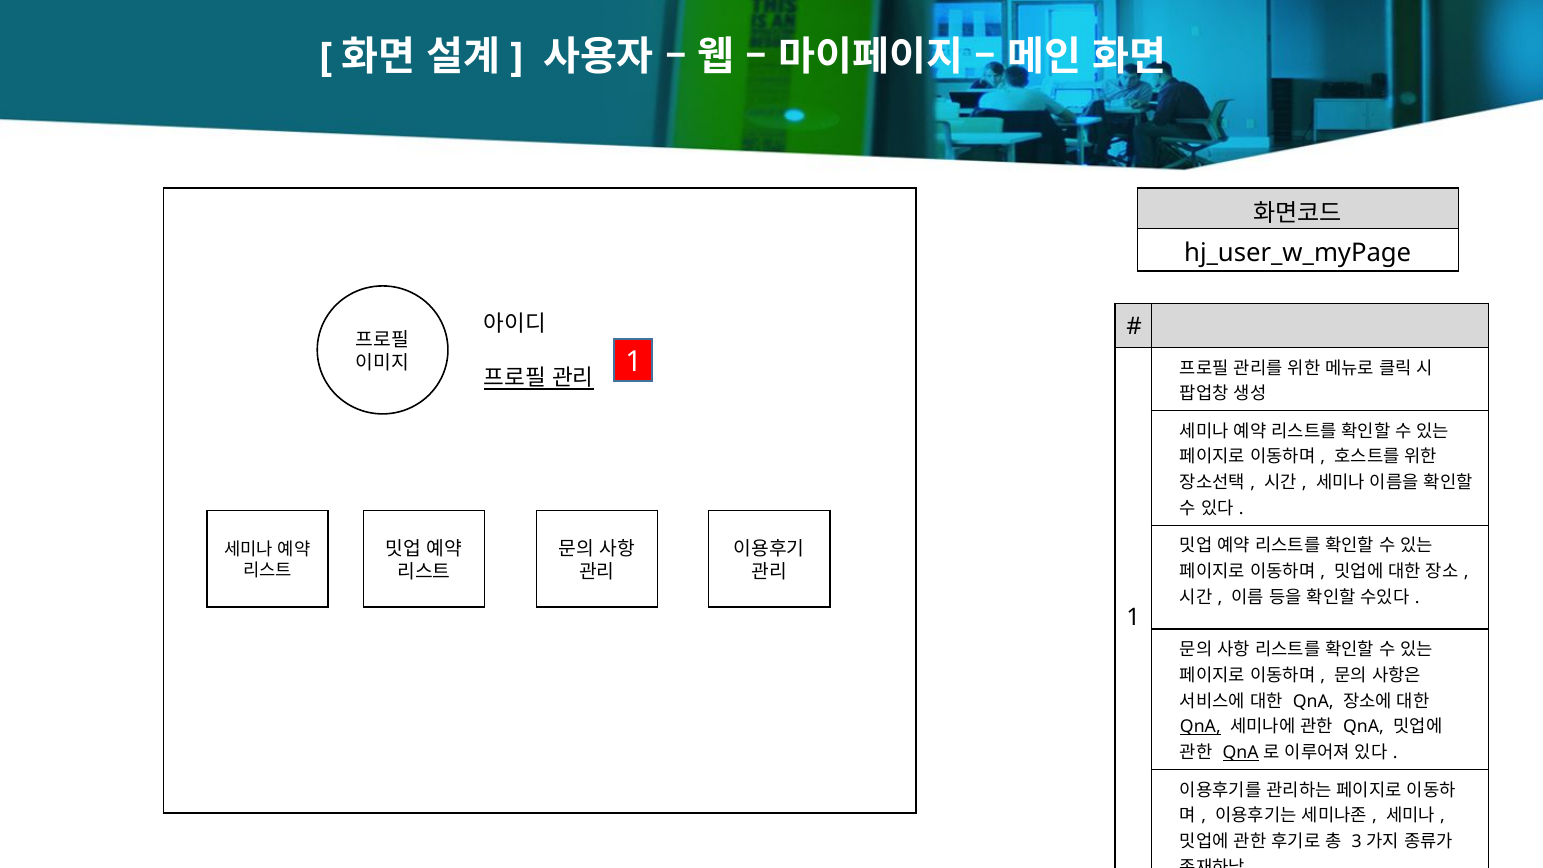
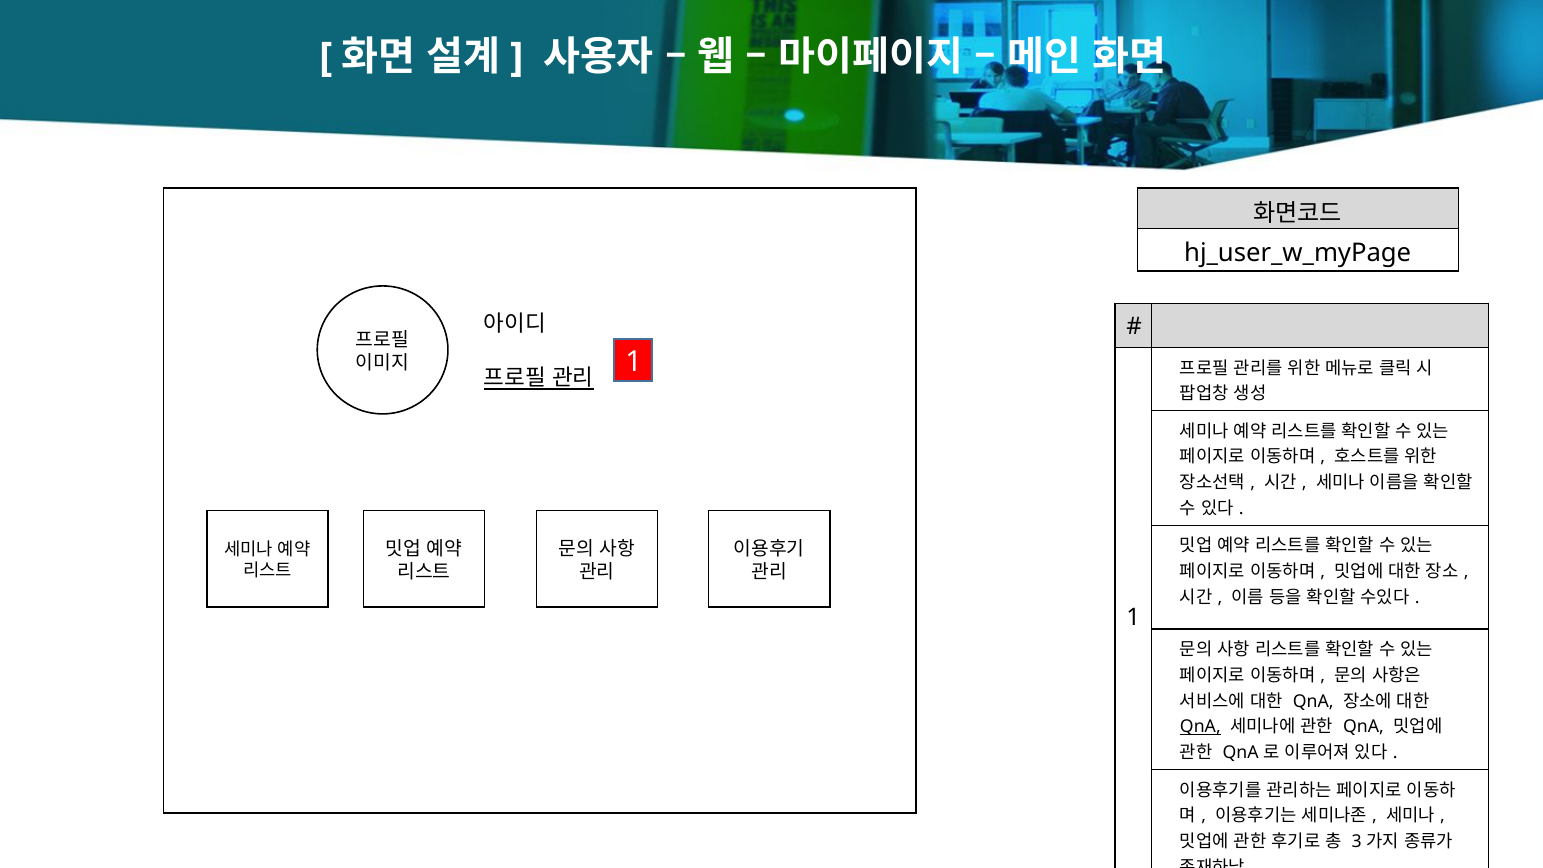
QnA at (1241, 753) underline: present -> none
